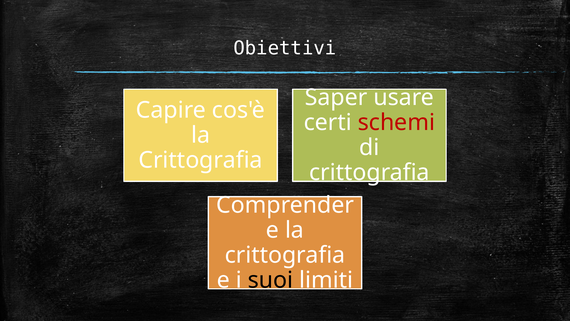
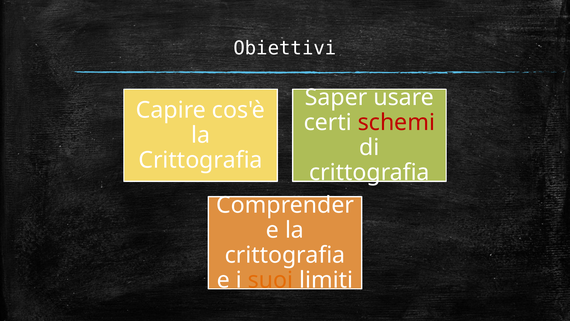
suoi colour: black -> orange
